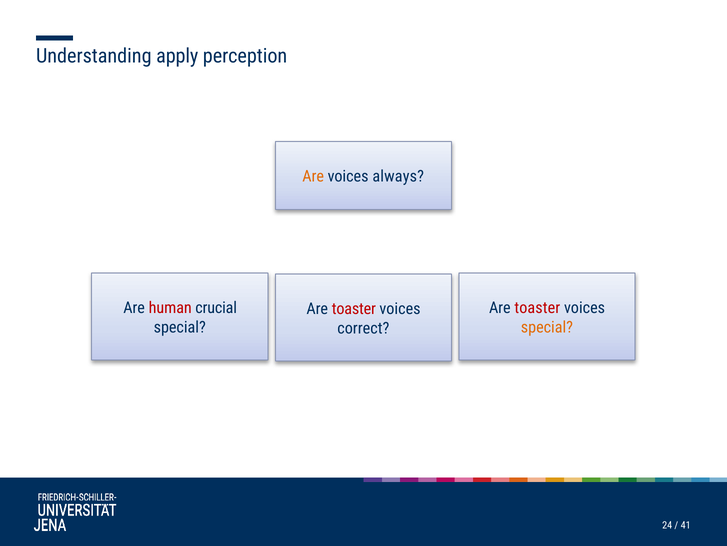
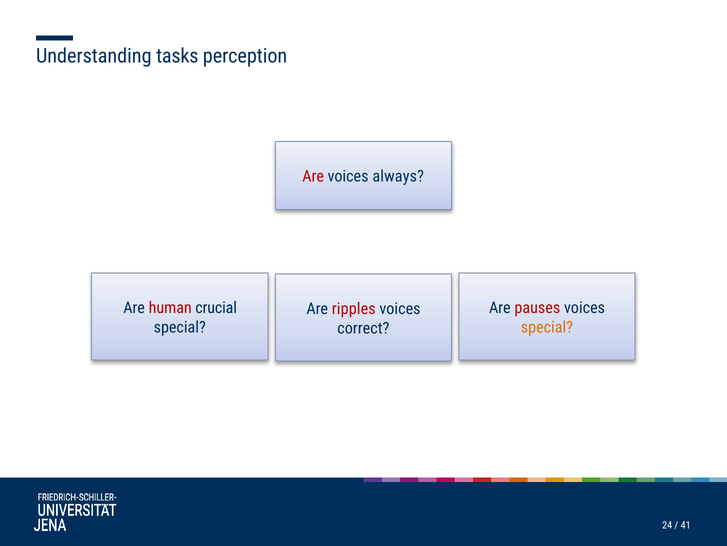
apply: apply -> tasks
Are at (313, 176) colour: orange -> red
toaster at (537, 308): toaster -> pauses
toaster at (354, 308): toaster -> ripples
